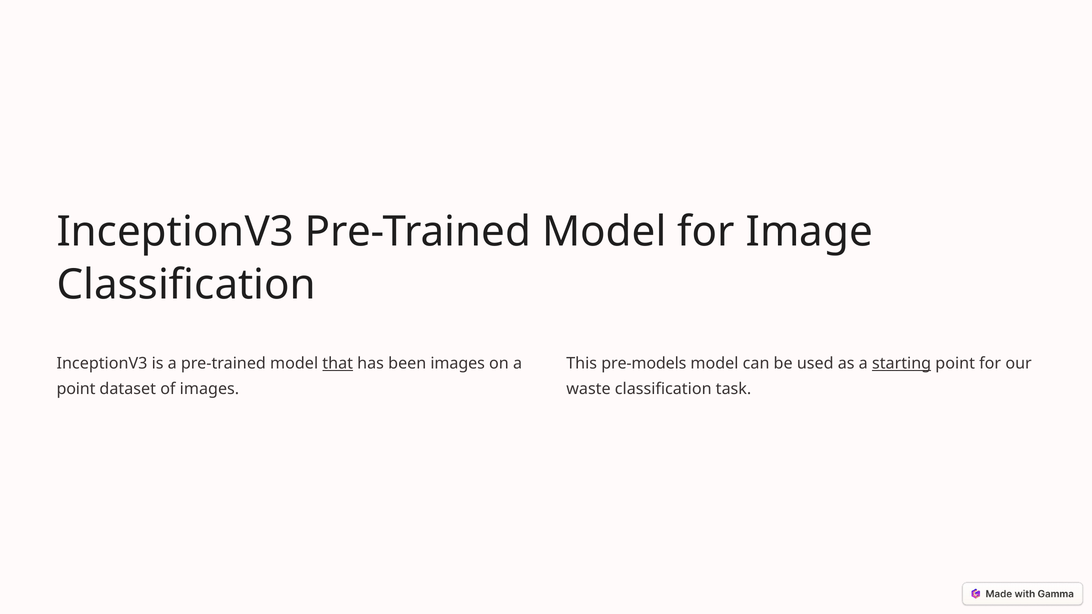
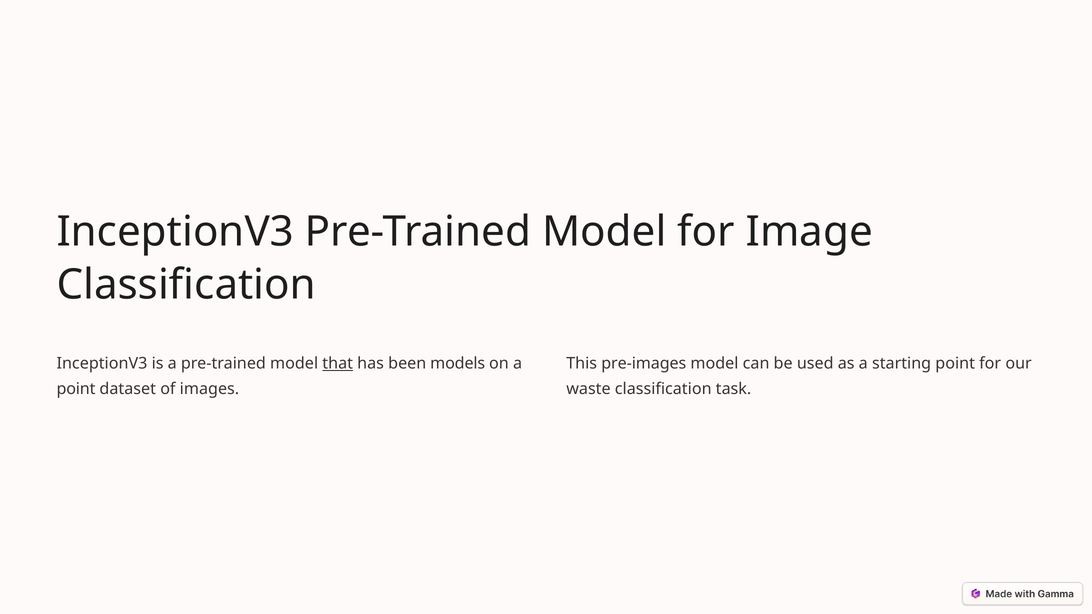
been images: images -> models
pre-models: pre-models -> pre-images
starting underline: present -> none
